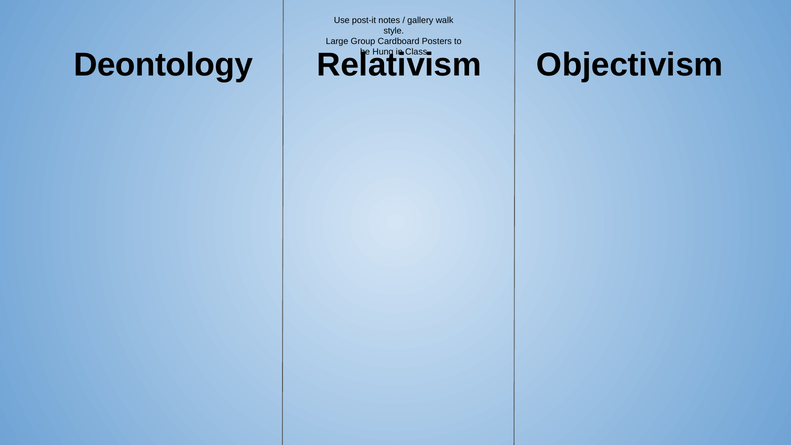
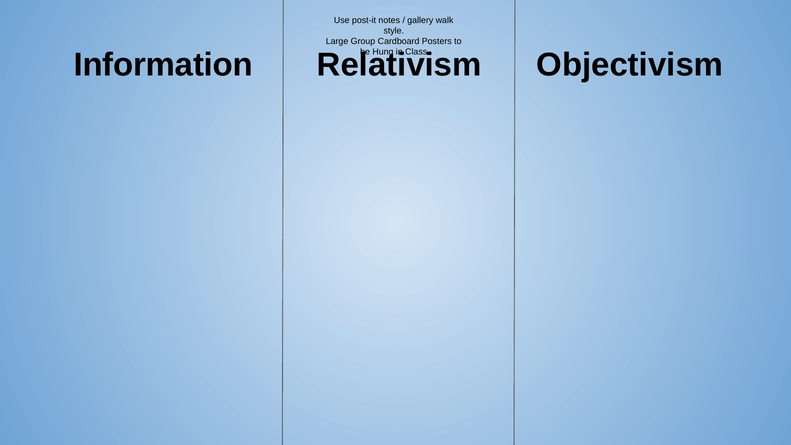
Deontology: Deontology -> Information
